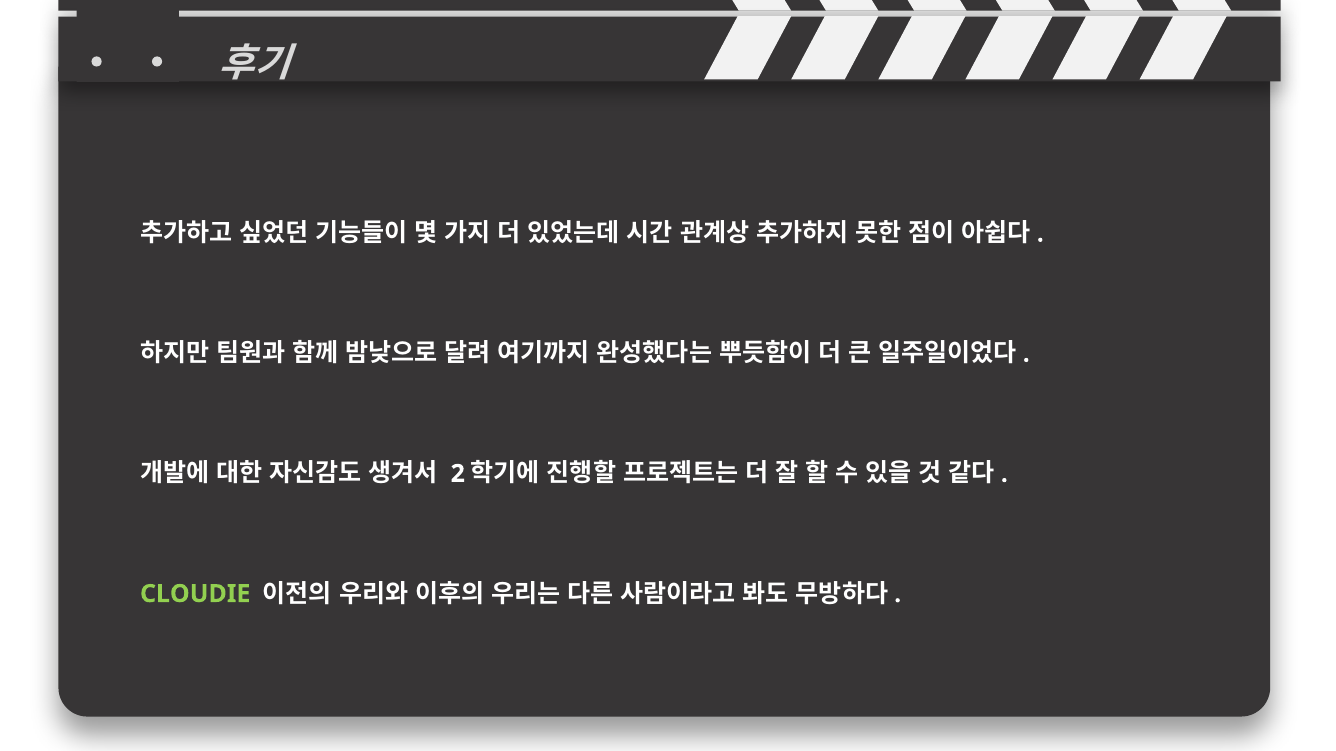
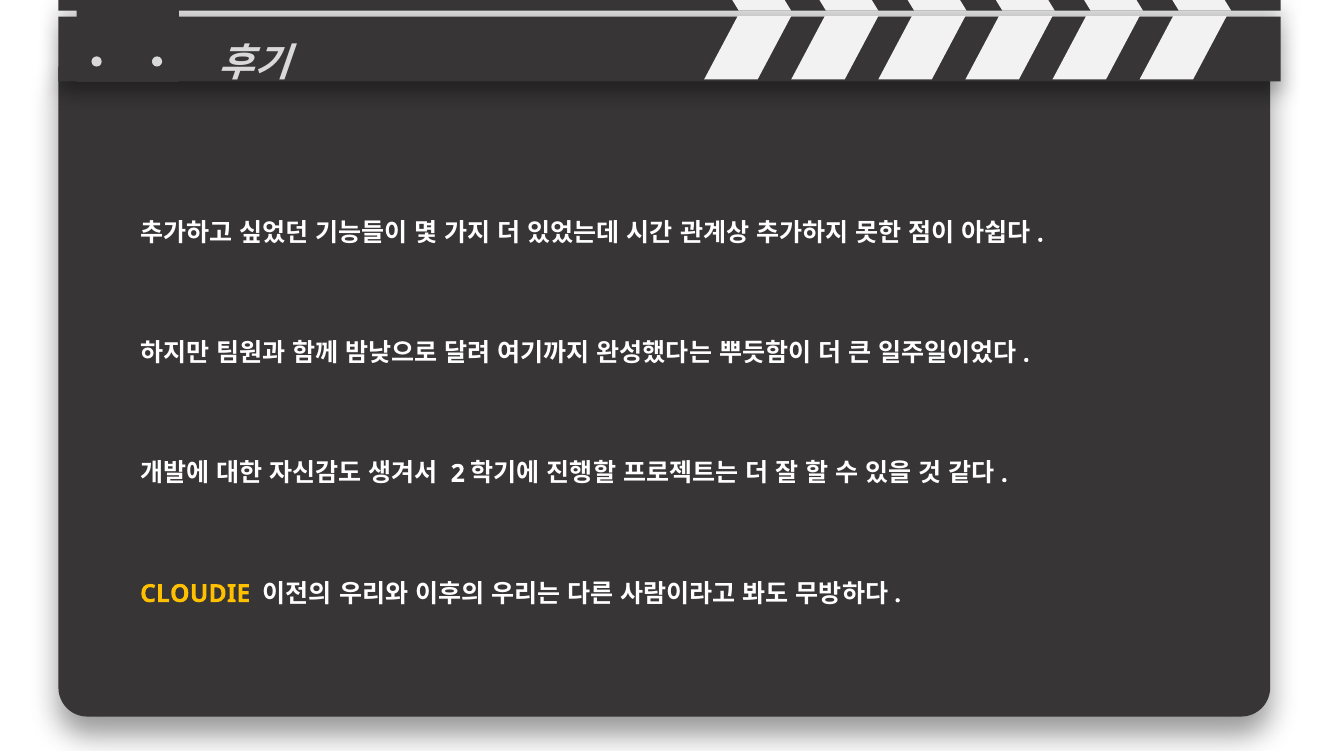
CLOUDIE colour: light green -> yellow
